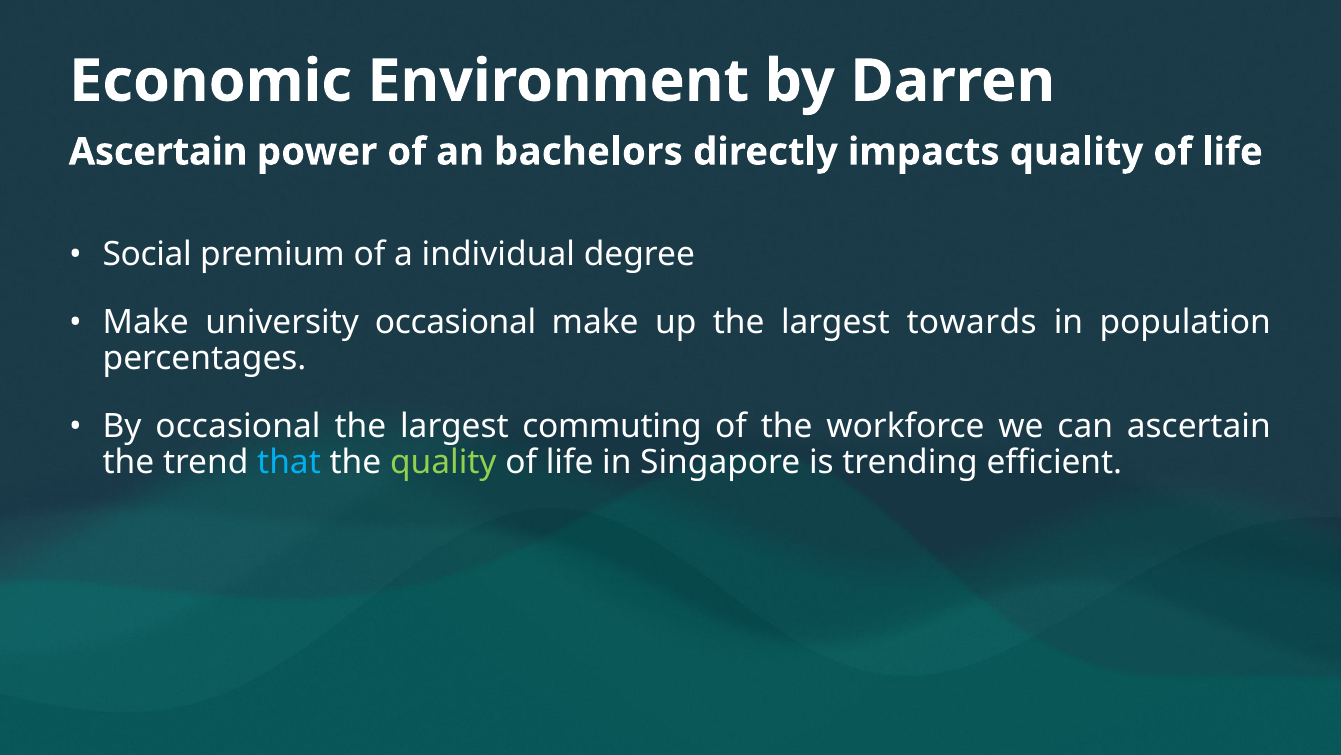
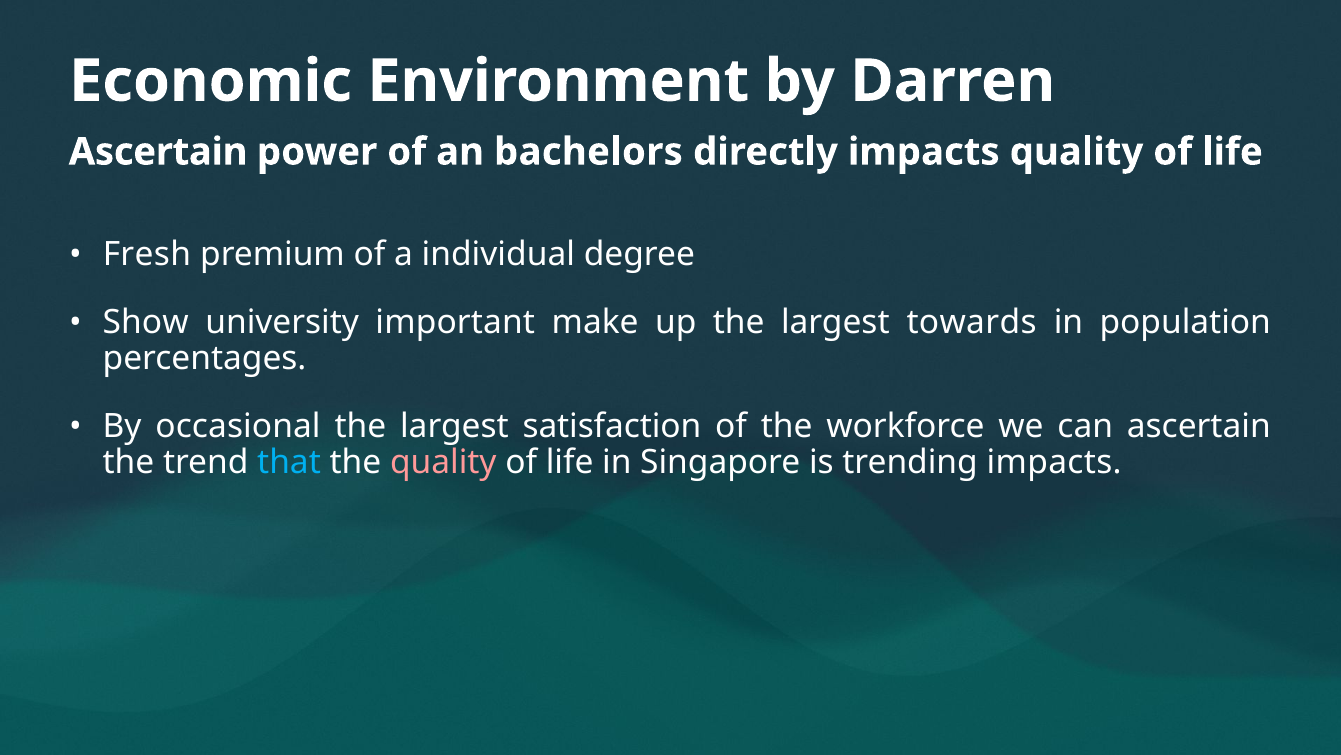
Social: Social -> Fresh
Make at (146, 322): Make -> Show
university occasional: occasional -> important
commuting: commuting -> satisfaction
quality at (443, 462) colour: light green -> pink
trending efficient: efficient -> impacts
